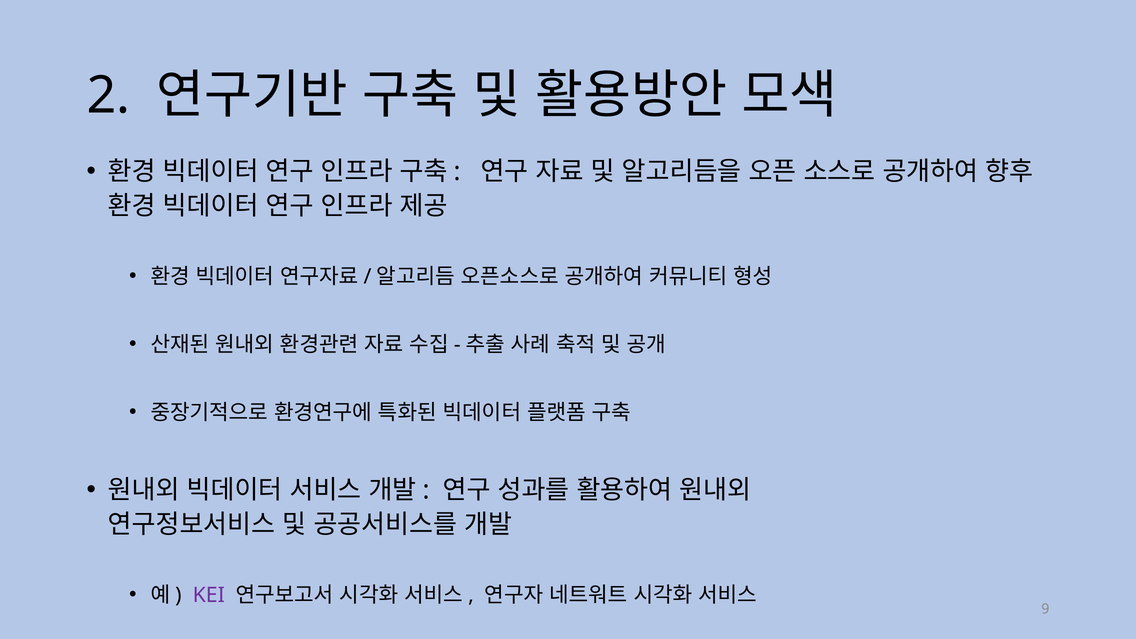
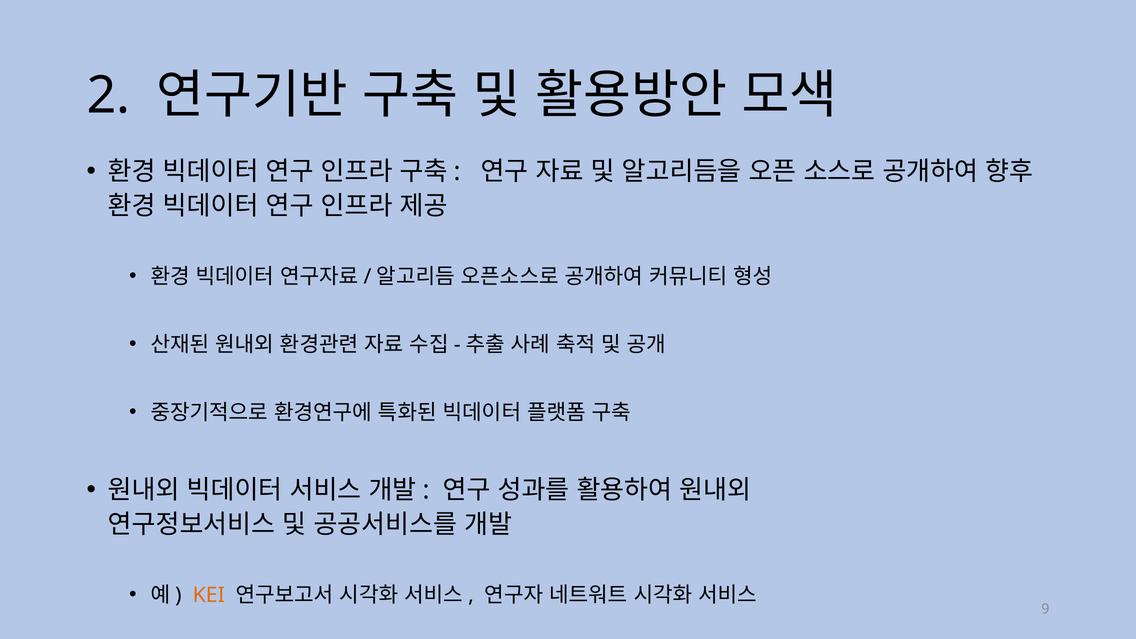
KEI colour: purple -> orange
